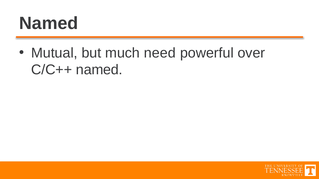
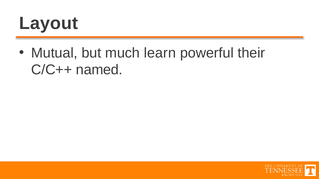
Named at (49, 23): Named -> Layout
need: need -> learn
over: over -> their
